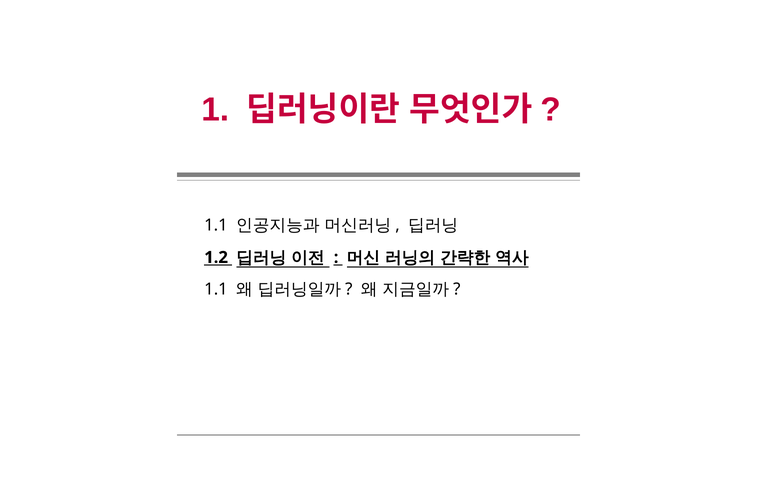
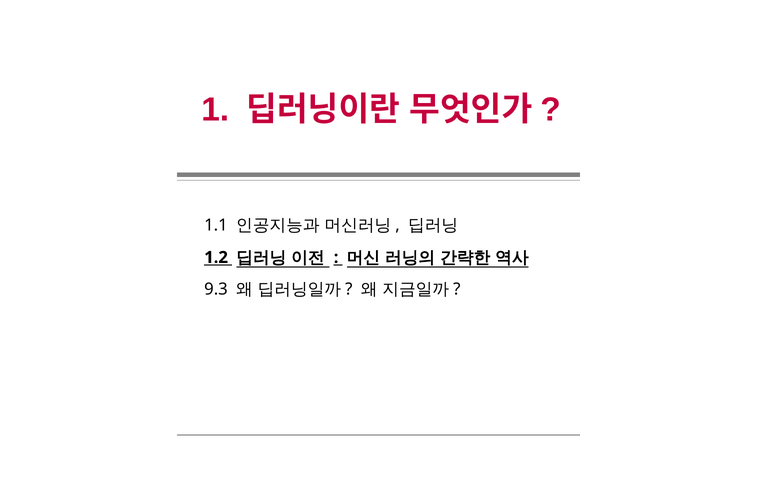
1.1 at (216, 289): 1.1 -> 9.3
